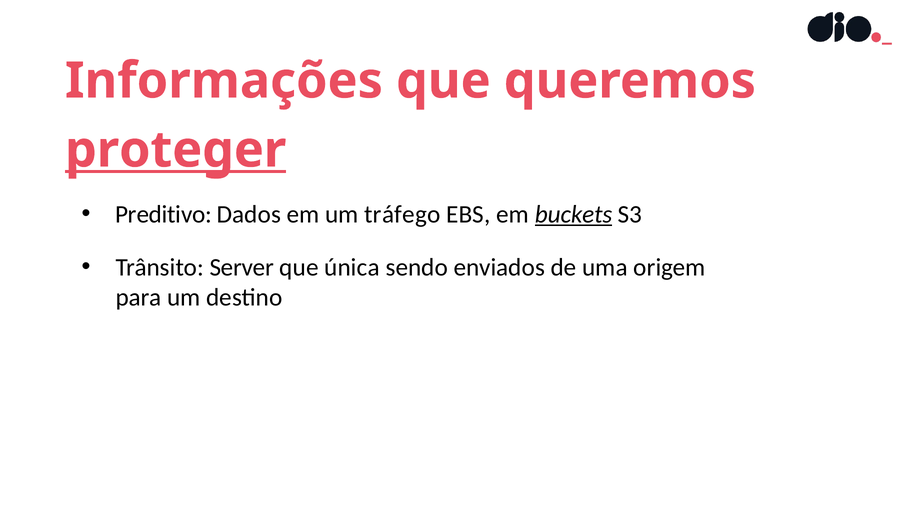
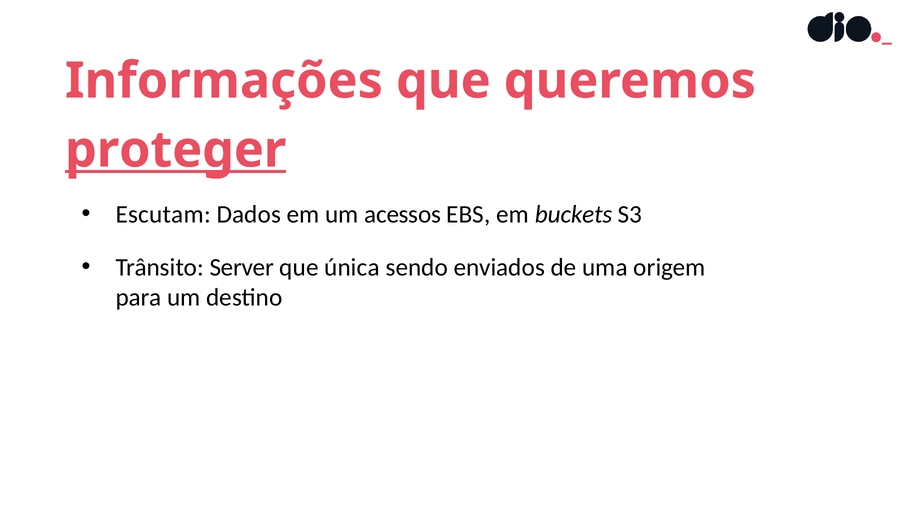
Preditivo: Preditivo -> Escutam
tráfego: tráfego -> acessos
buckets underline: present -> none
